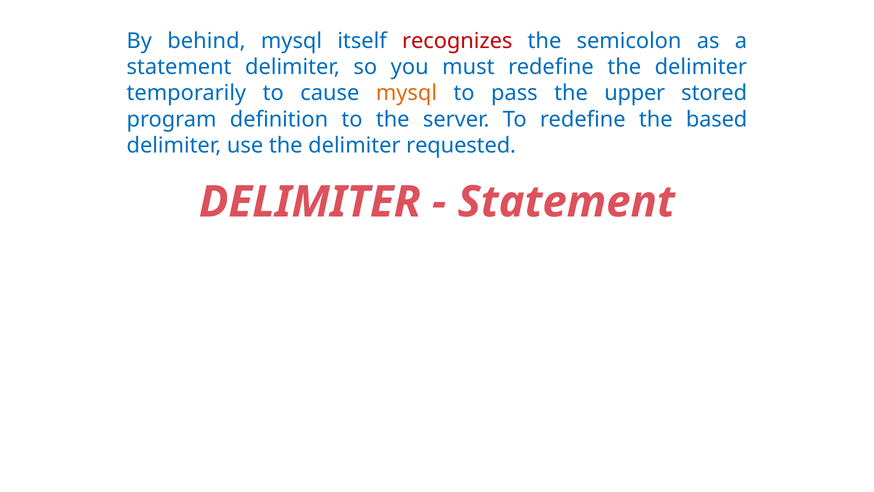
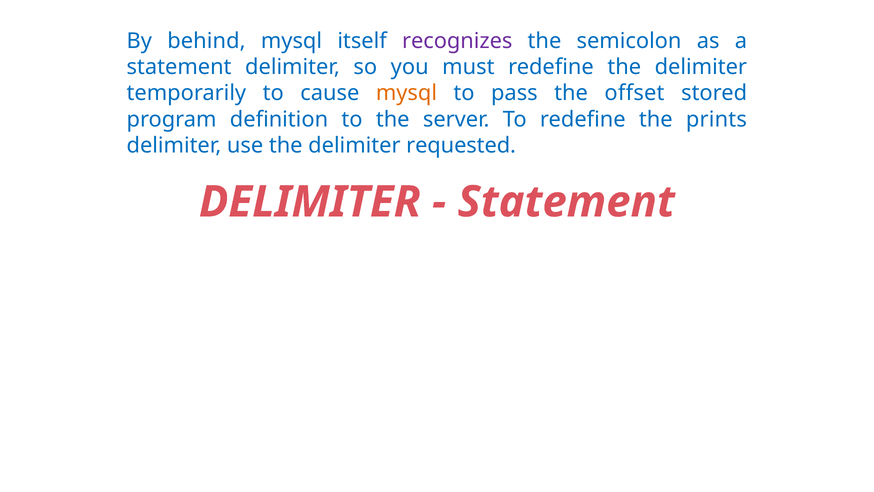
recognizes colour: red -> purple
upper: upper -> offset
based: based -> prints
